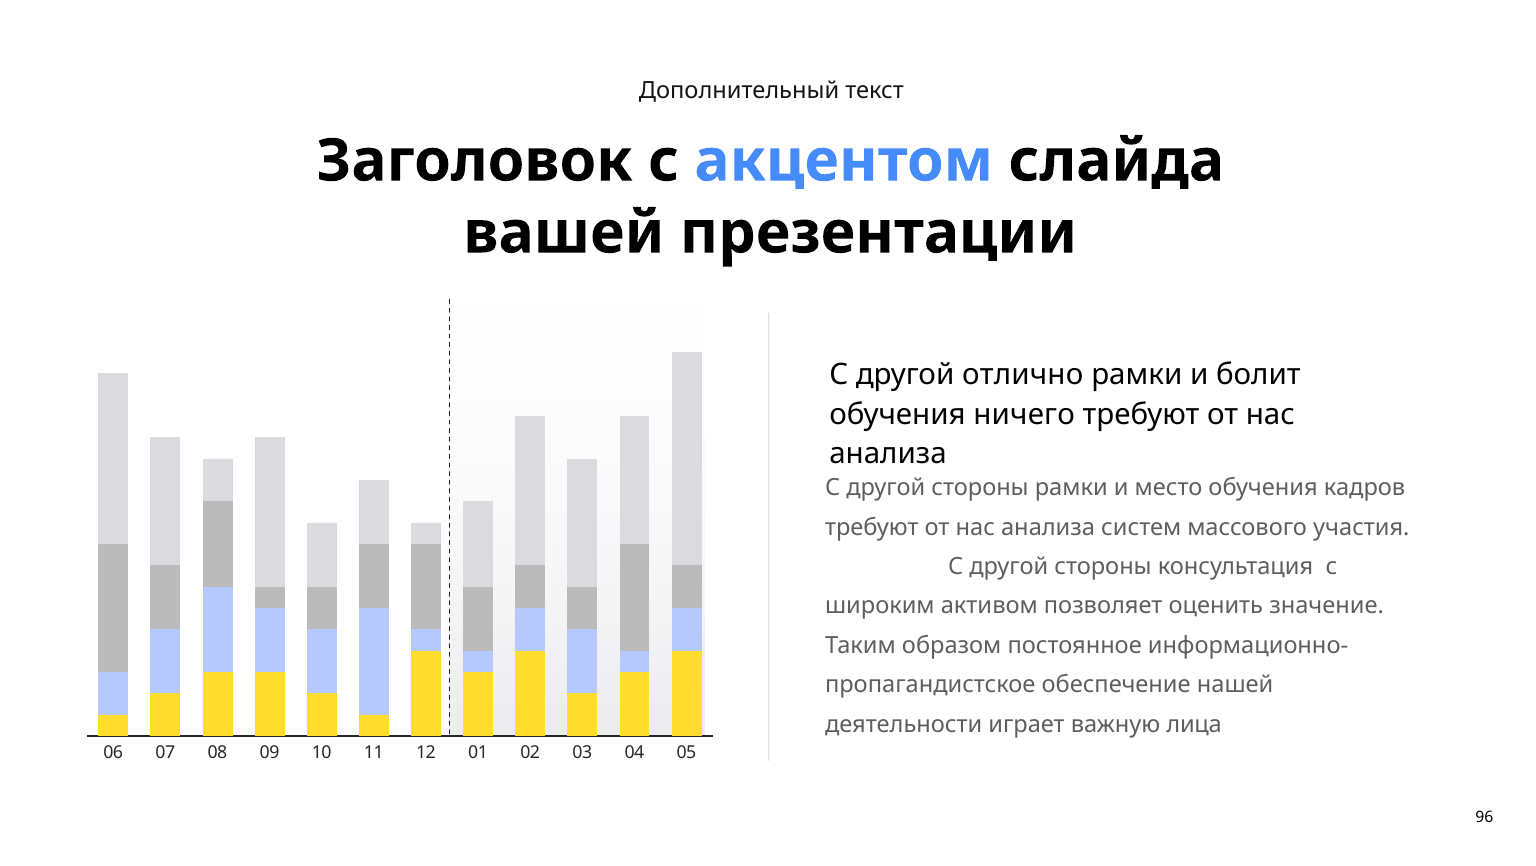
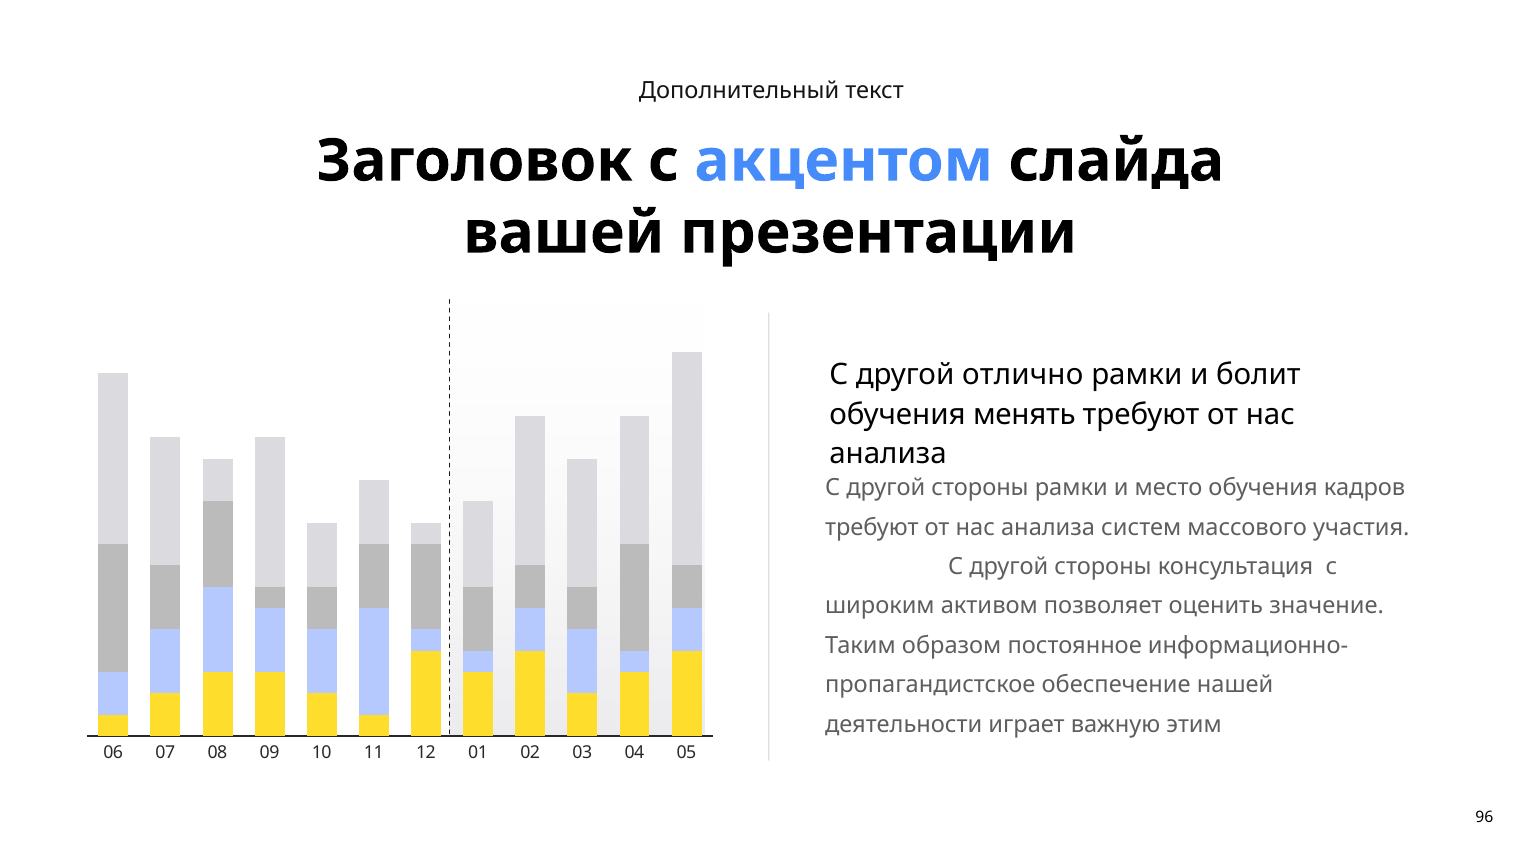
ничего: ничего -> менять
лица: лица -> этим
